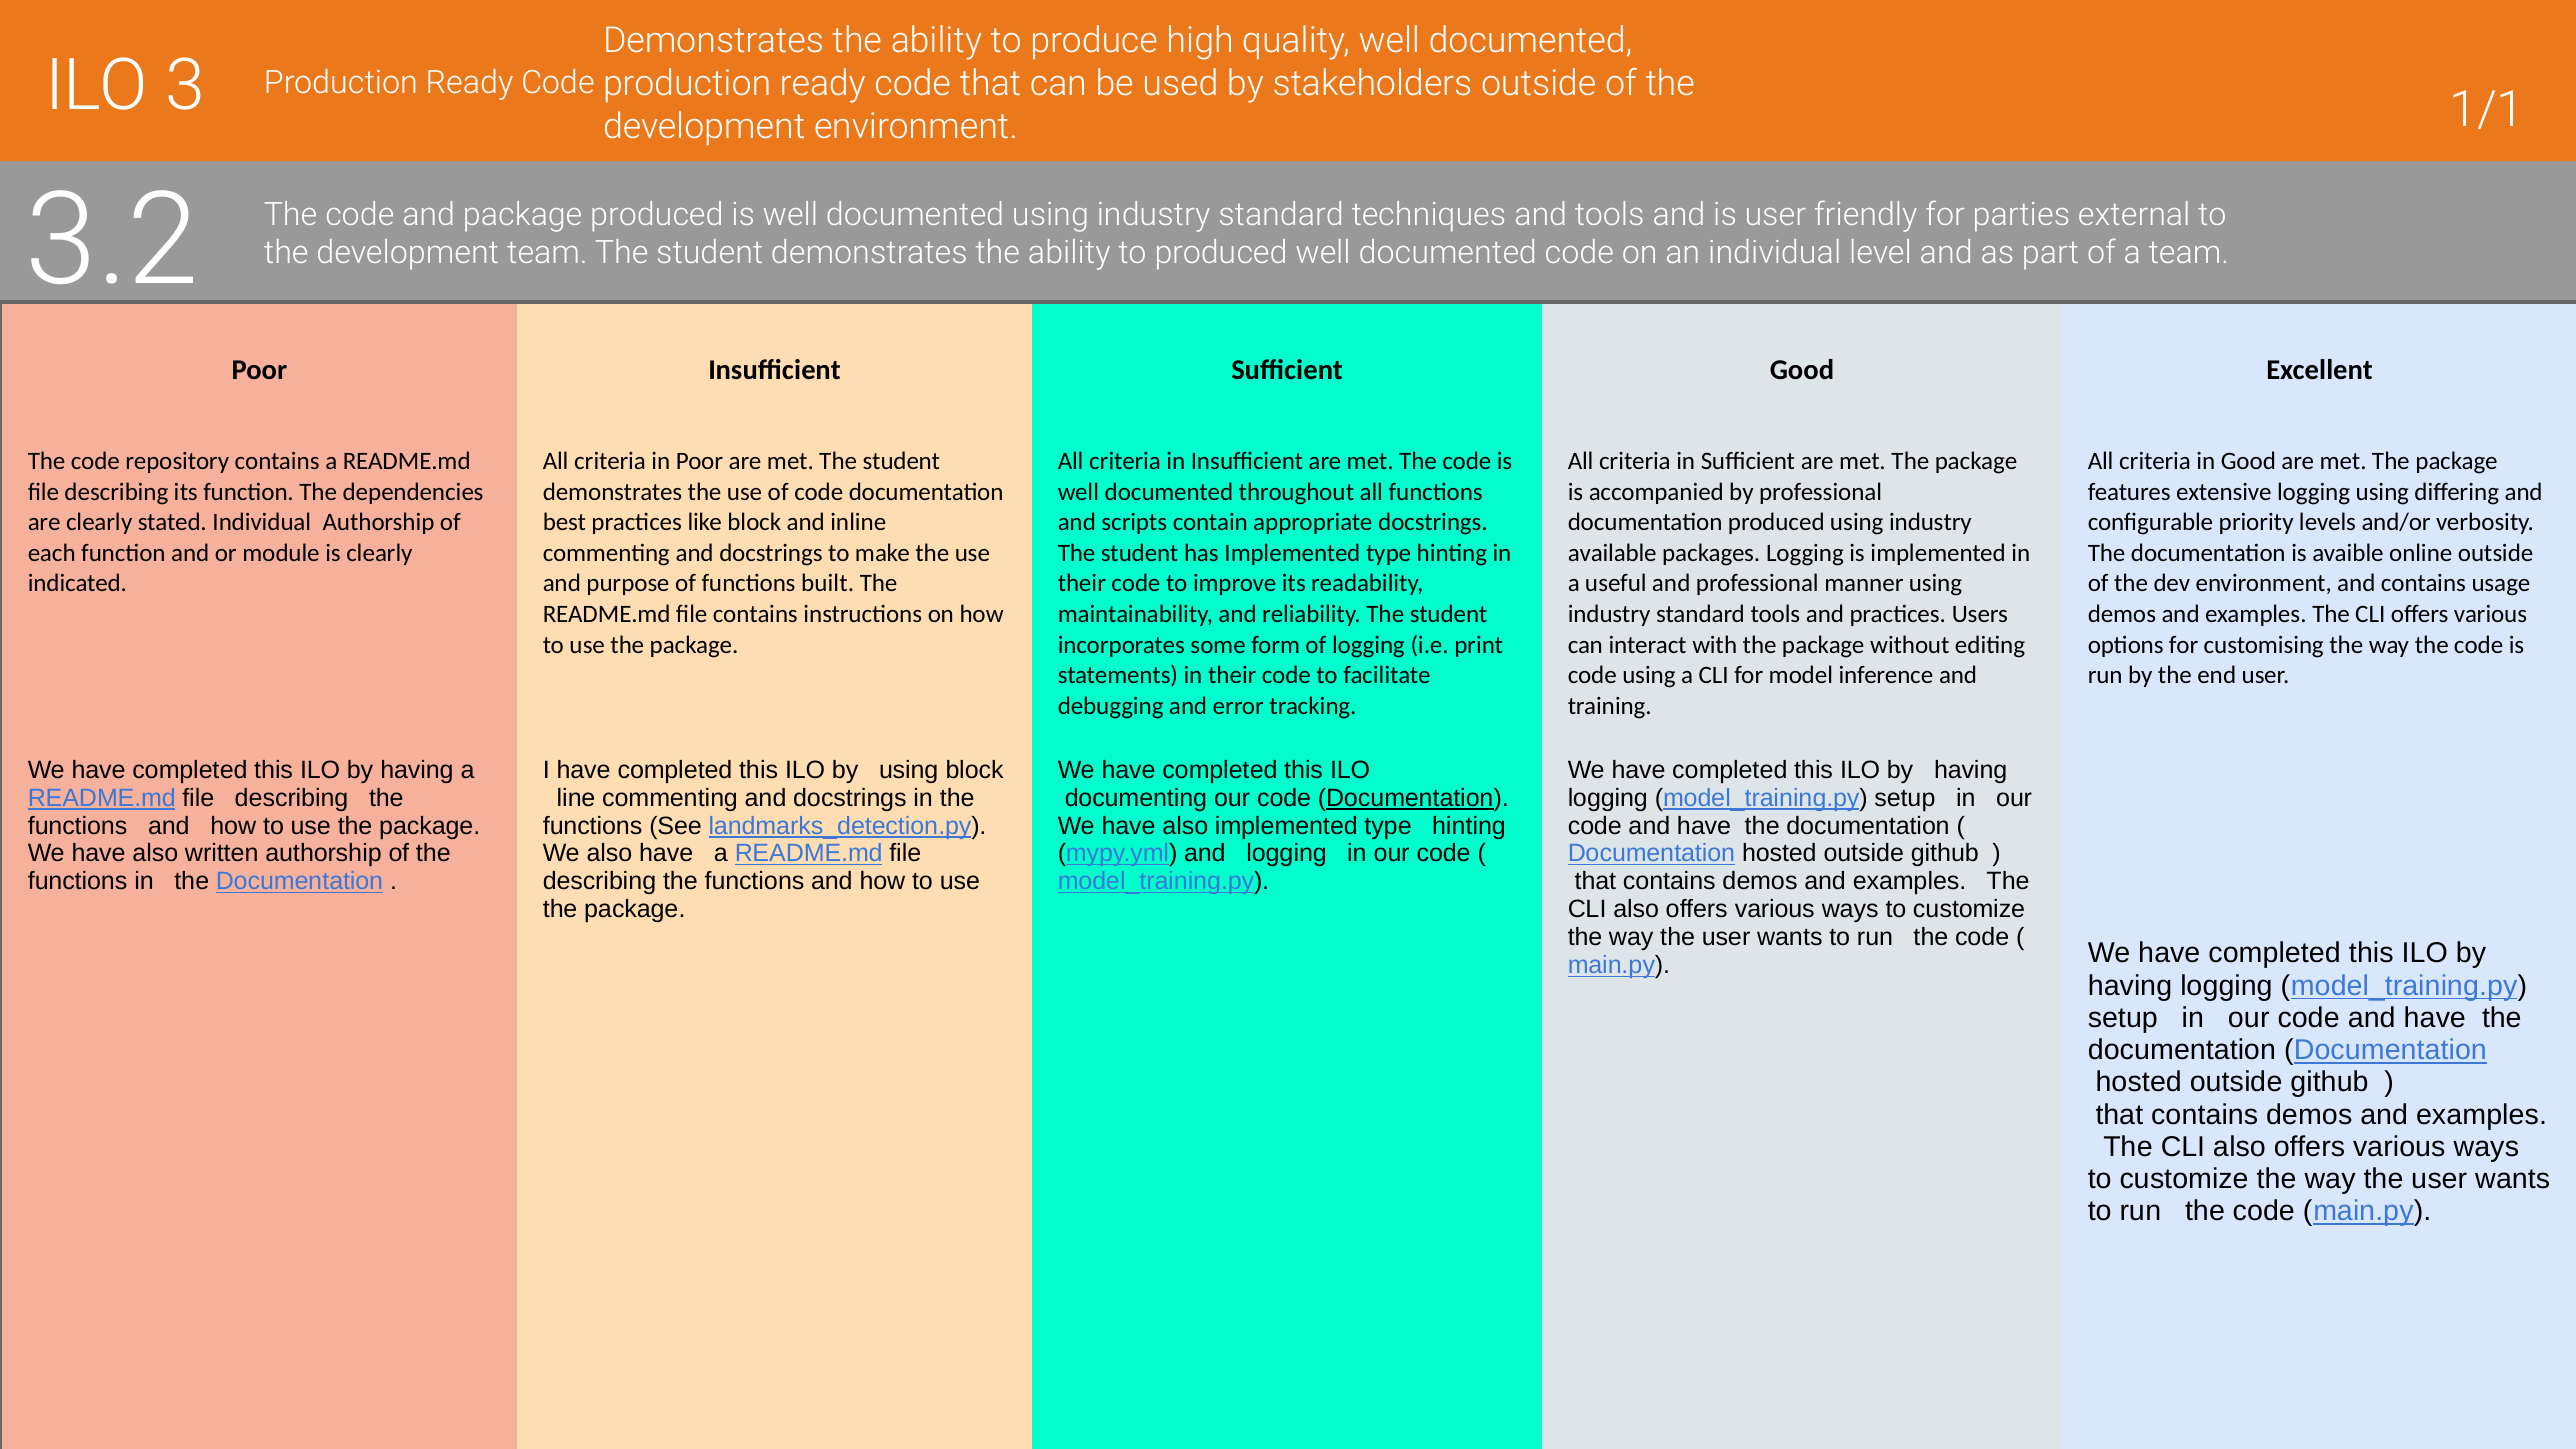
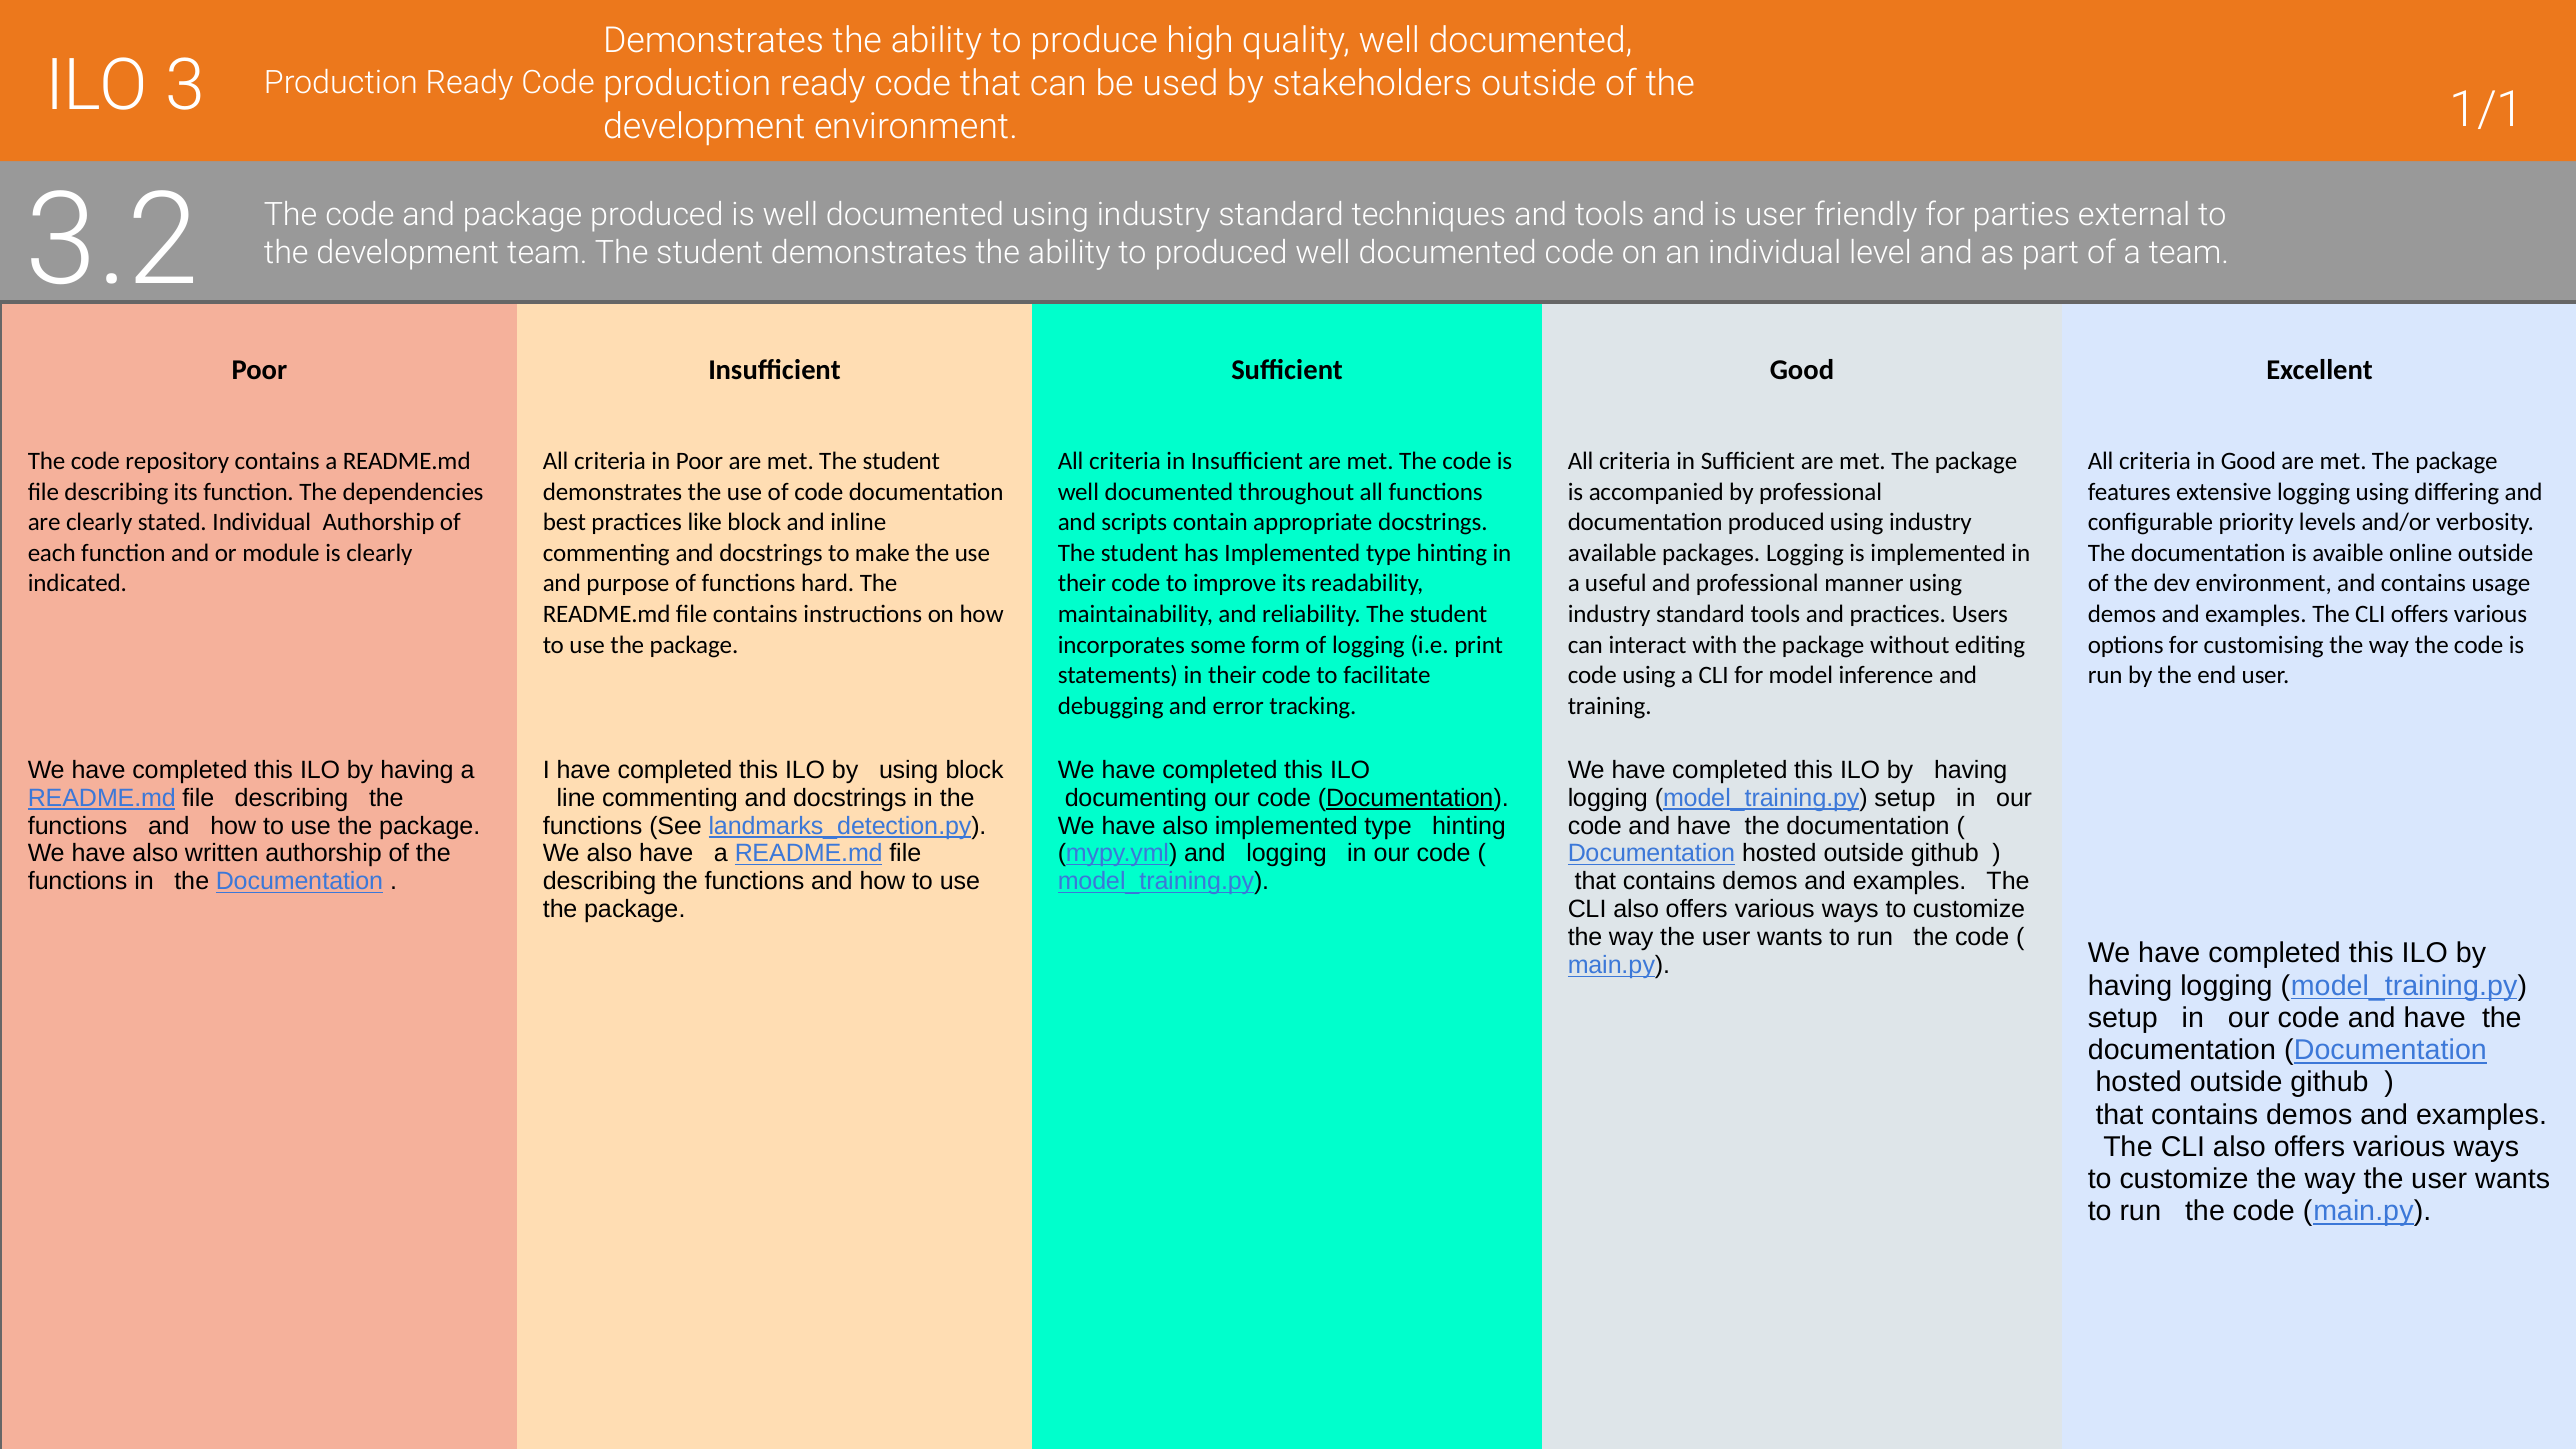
built: built -> hard
